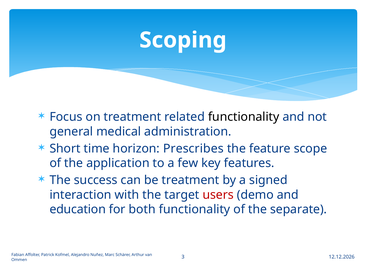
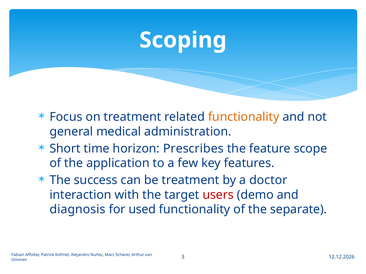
functionality at (244, 117) colour: black -> orange
signed: signed -> doctor
education: education -> diagnosis
both: both -> used
